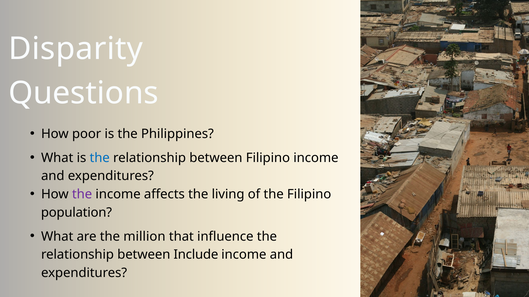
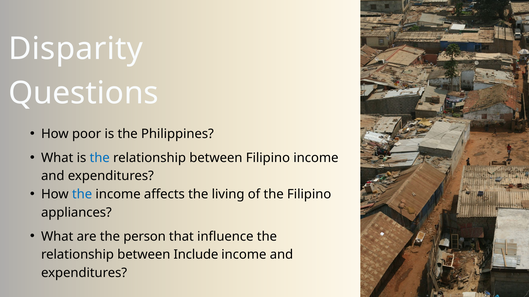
the at (82, 195) colour: purple -> blue
population: population -> appliances
million: million -> person
